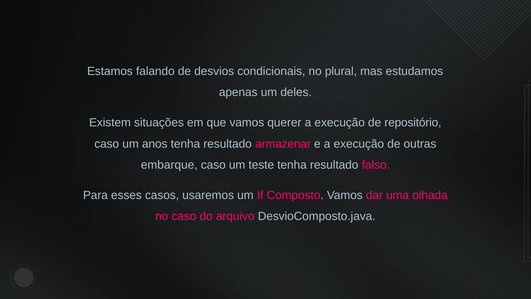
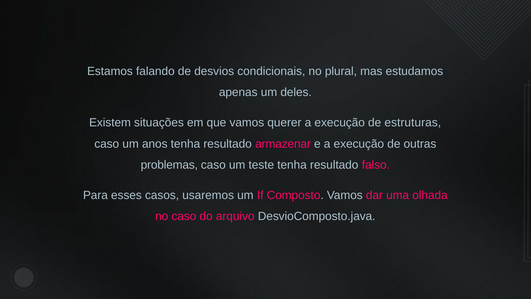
repositório: repositório -> estruturas
embarque: embarque -> problemas
